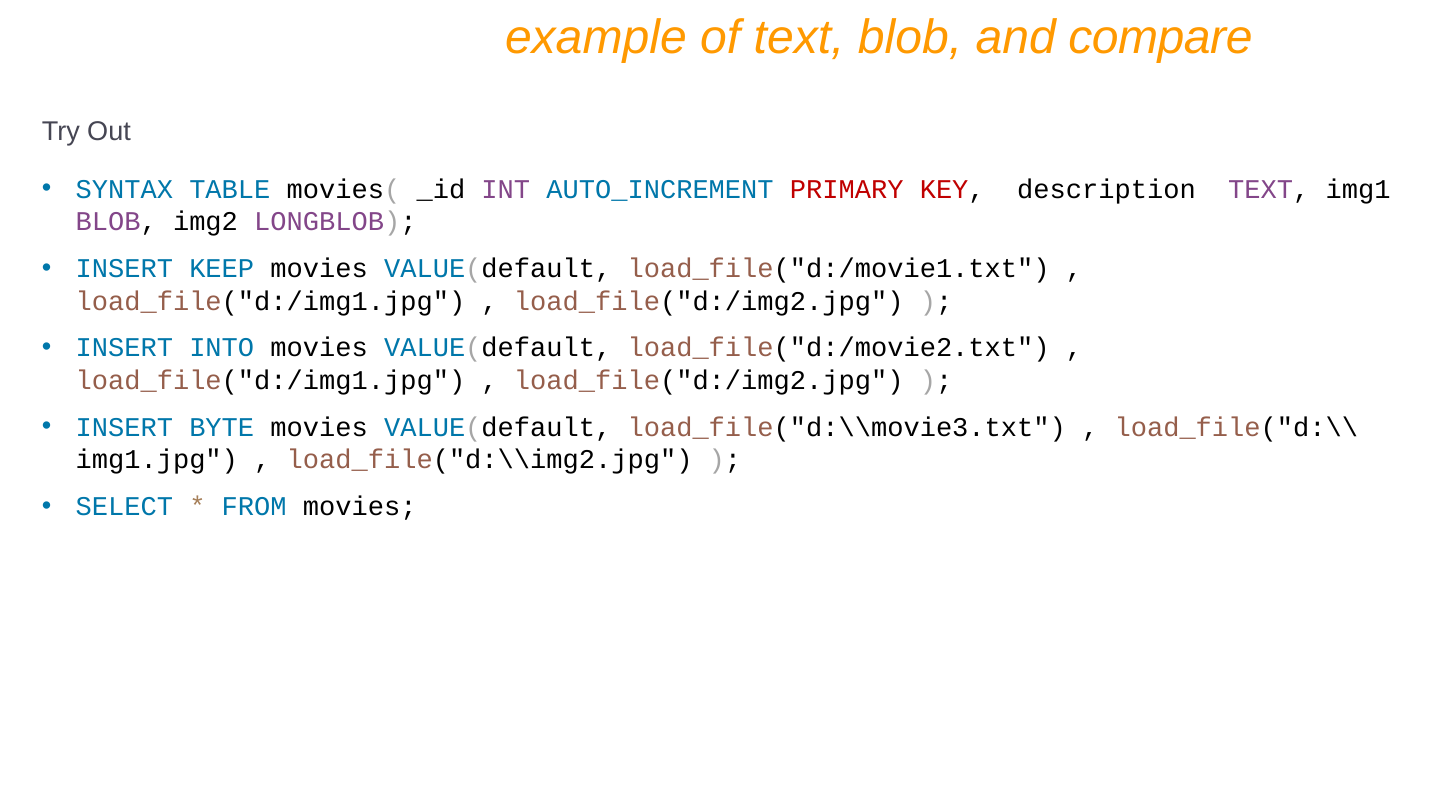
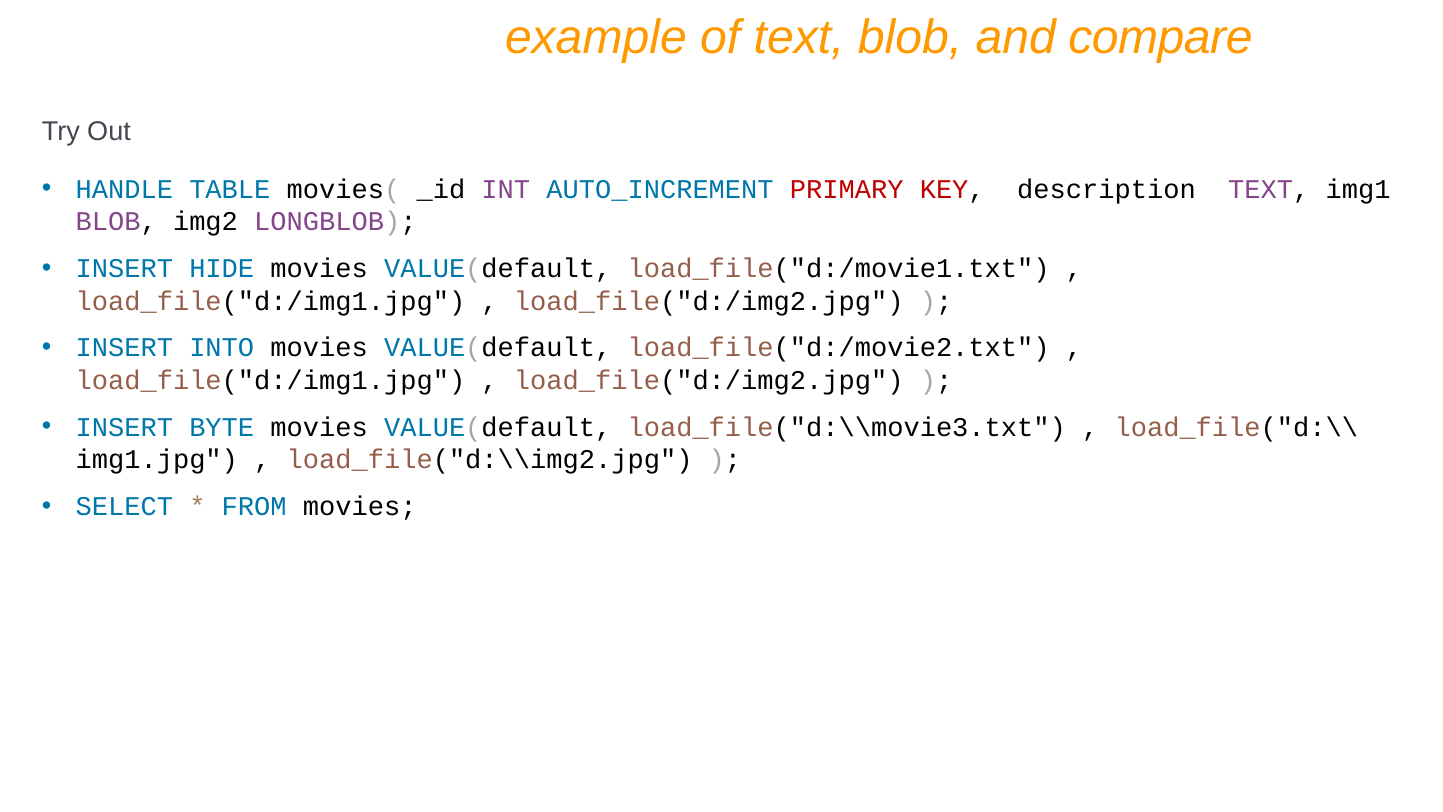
SYNTAX: SYNTAX -> HANDLE
KEEP: KEEP -> HIDE
